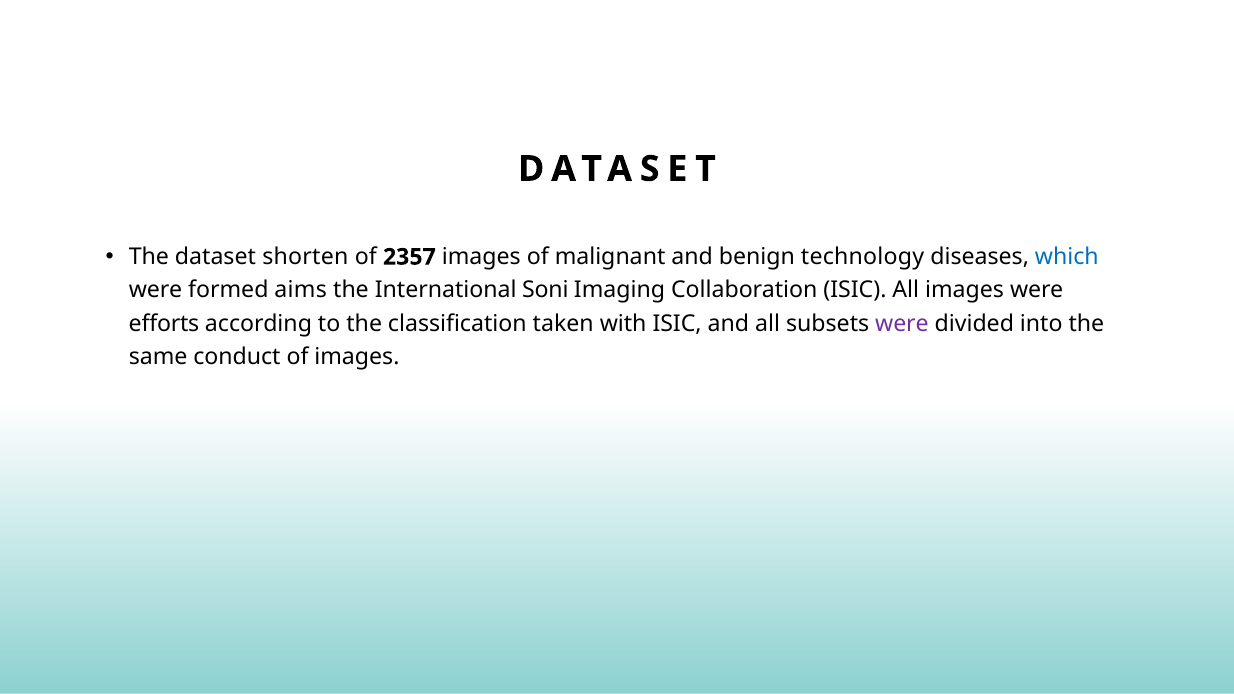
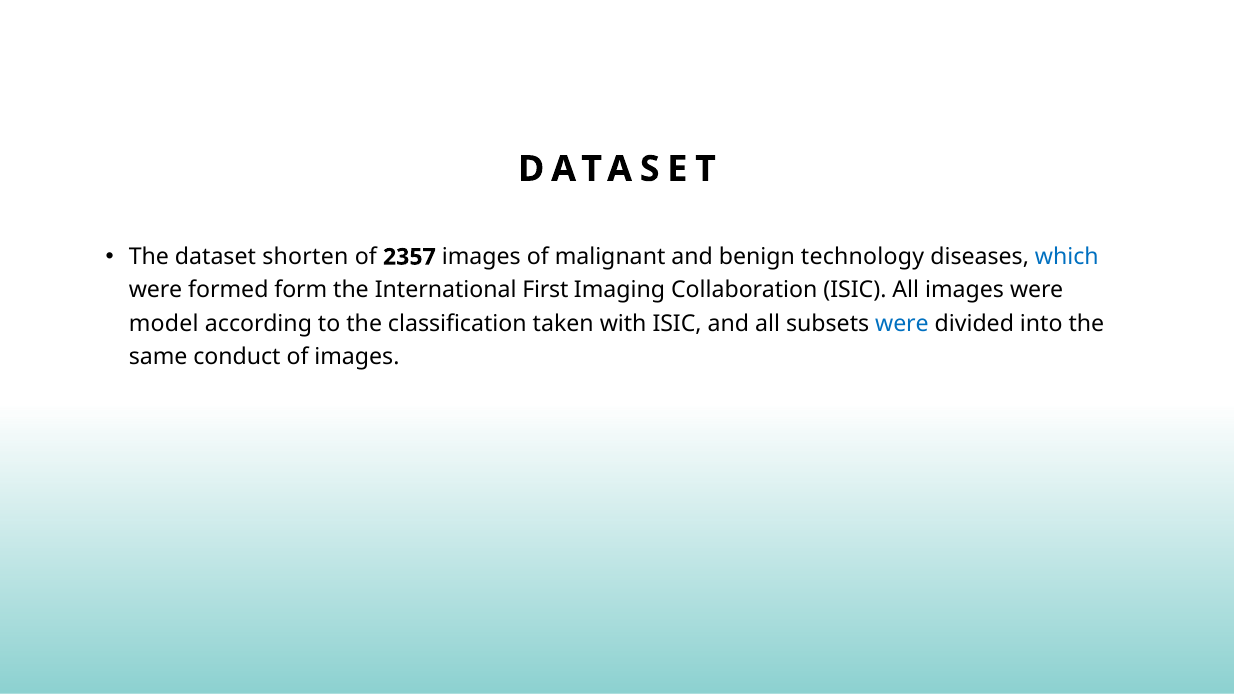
aims: aims -> form
Soni: Soni -> First
efforts: efforts -> model
were at (902, 324) colour: purple -> blue
